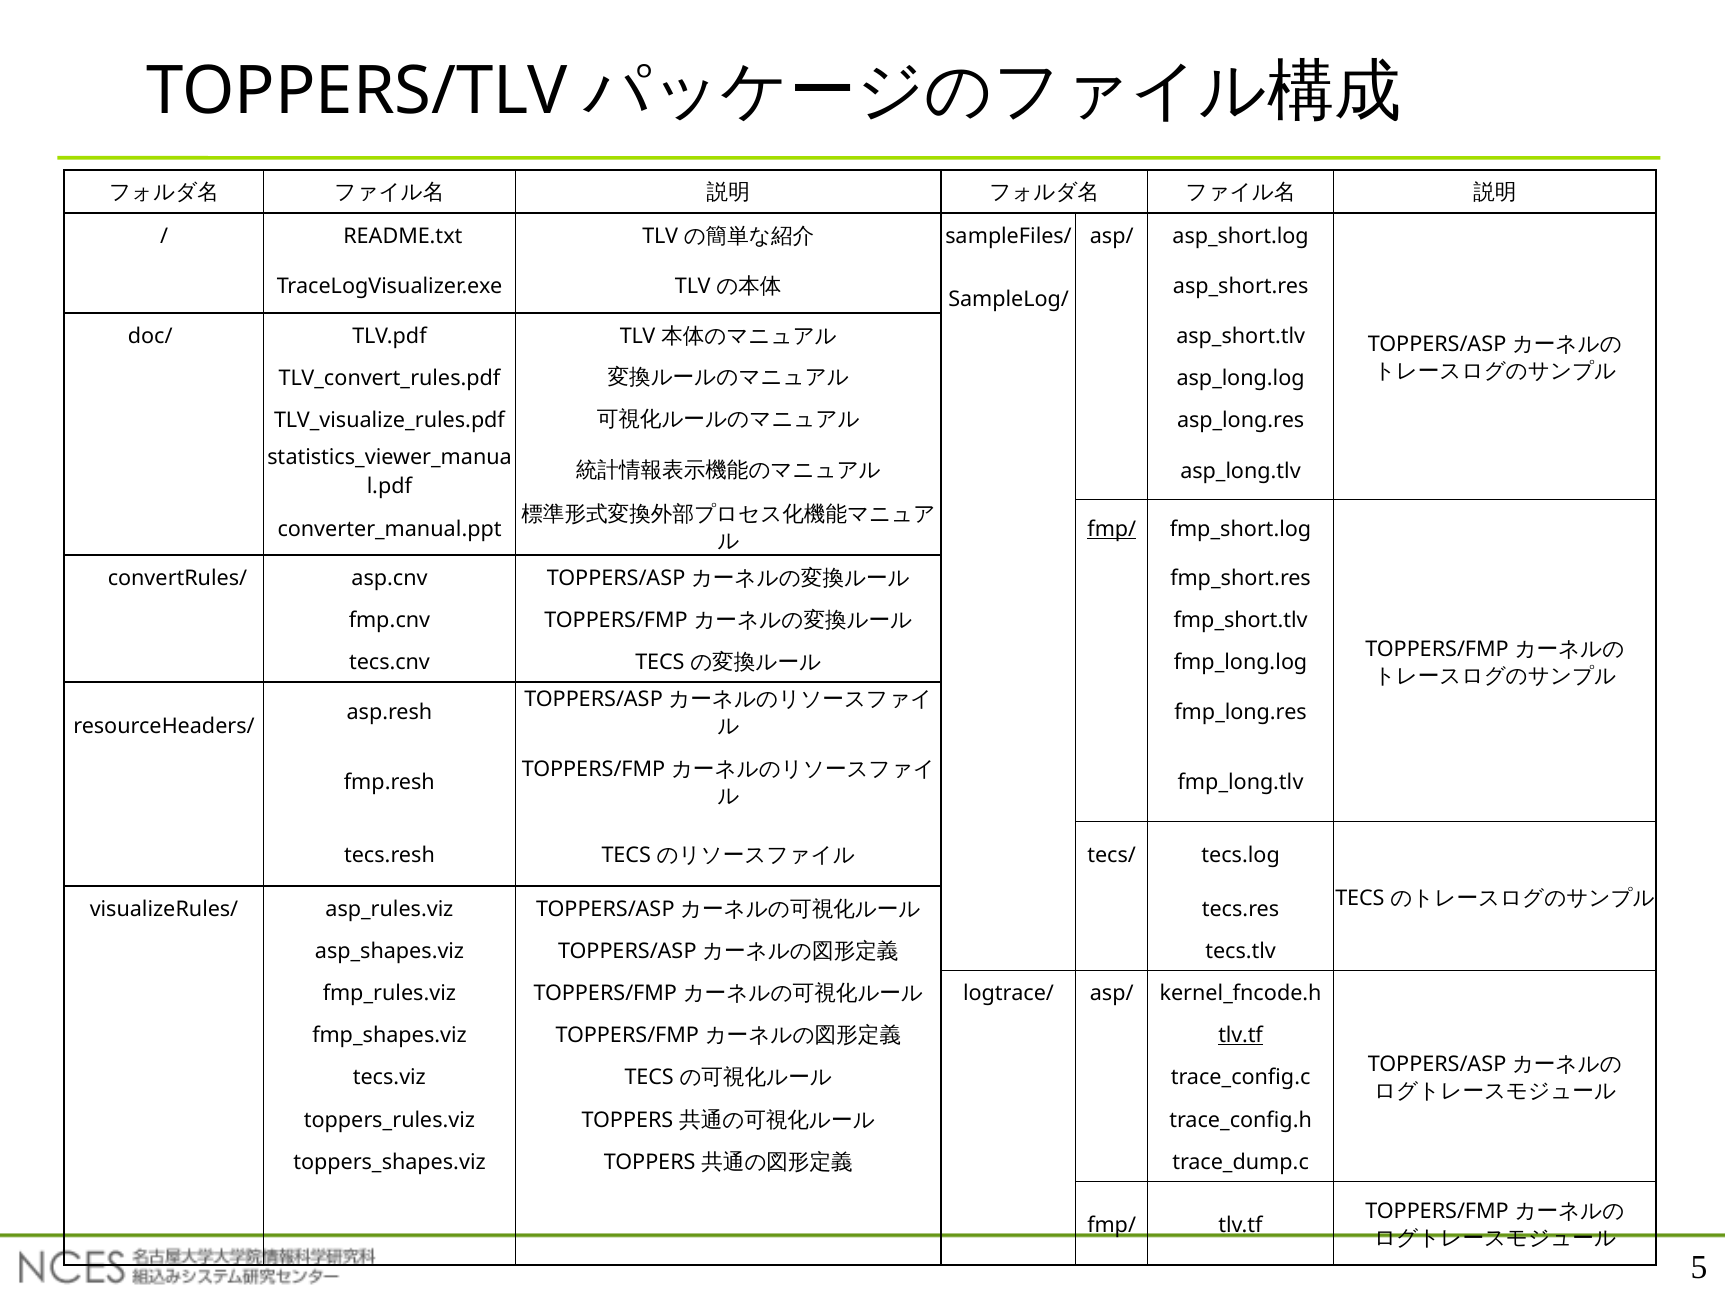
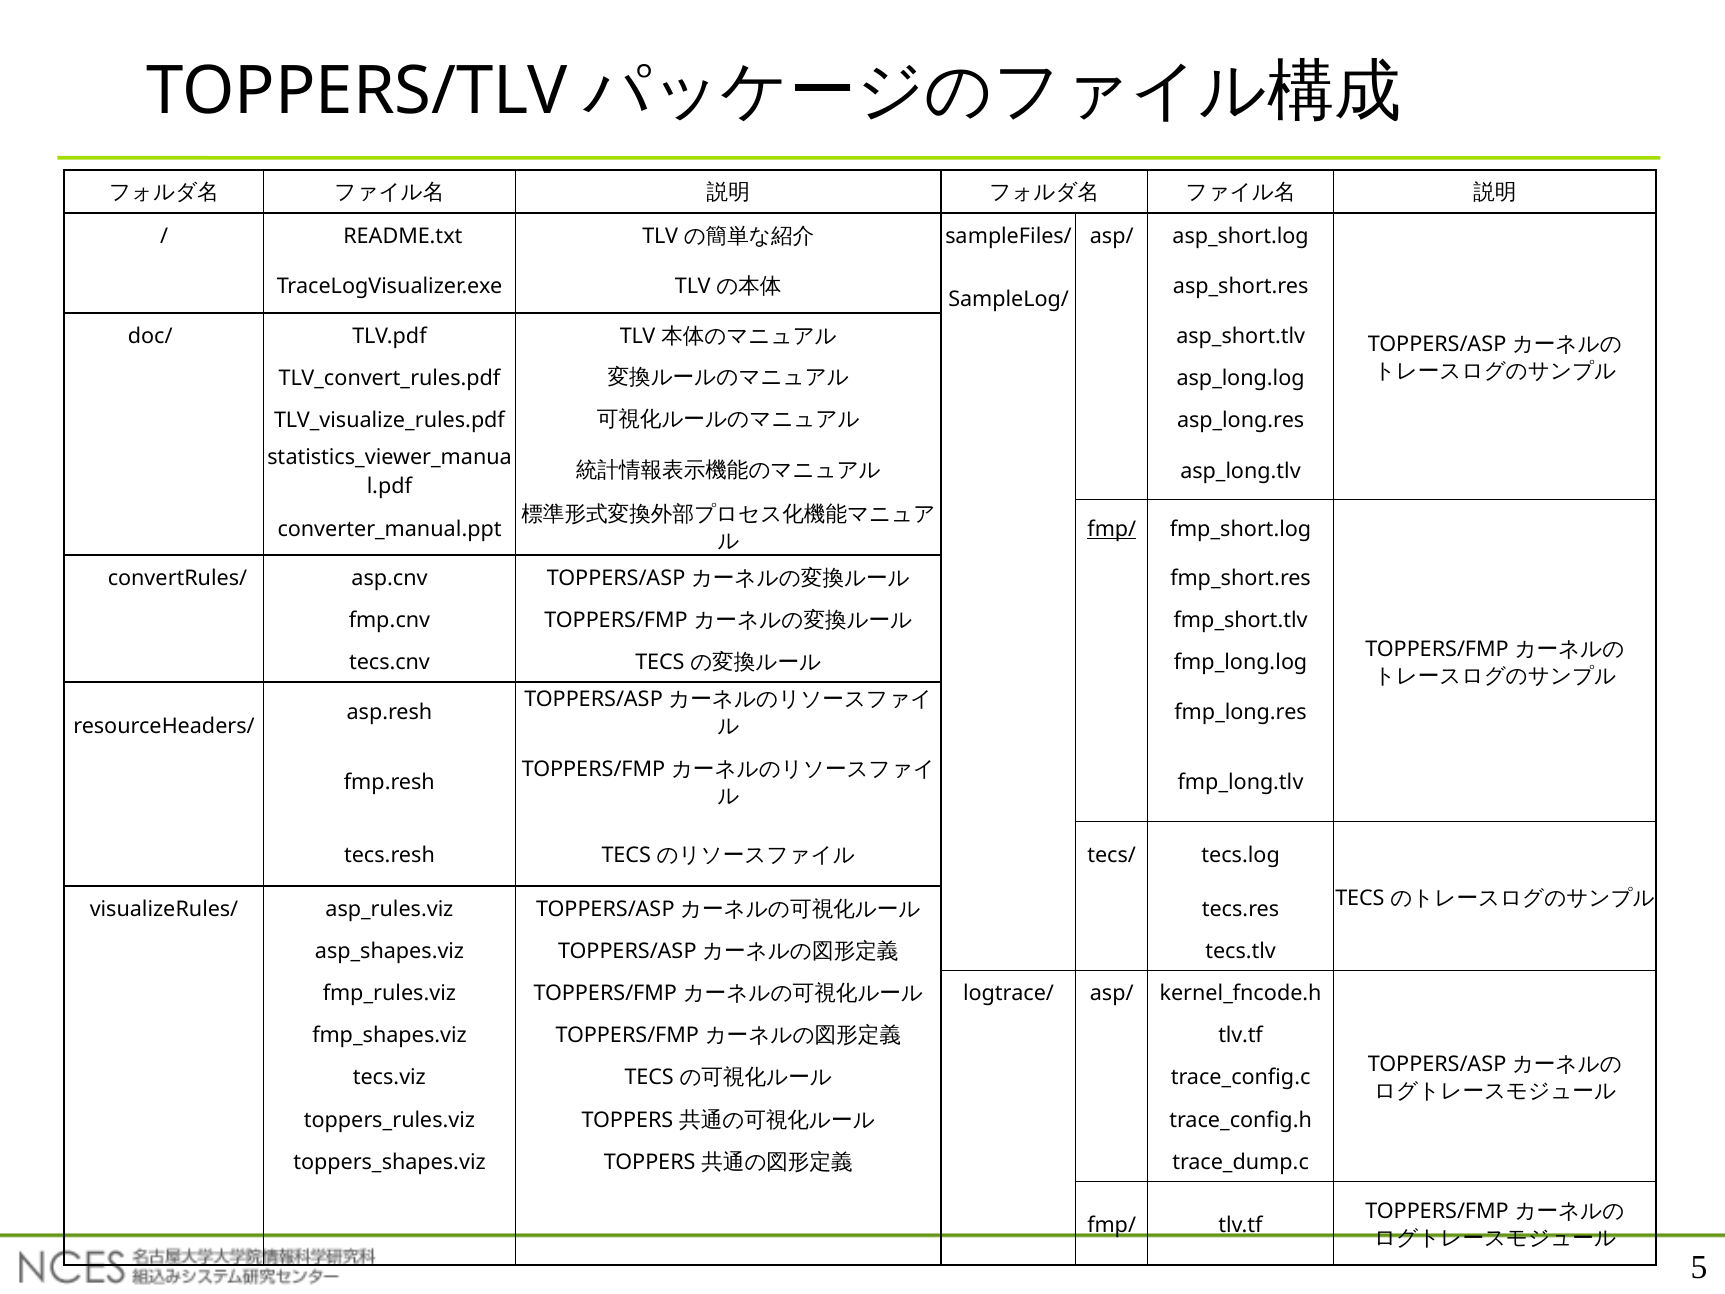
tlv.tf at (1241, 1035) underline: present -> none
